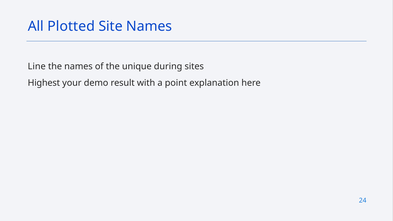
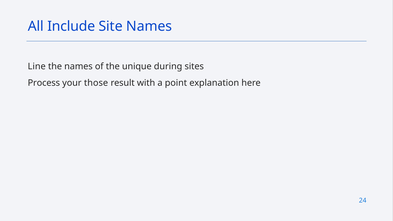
Plotted: Plotted -> Include
Highest: Highest -> Process
demo: demo -> those
